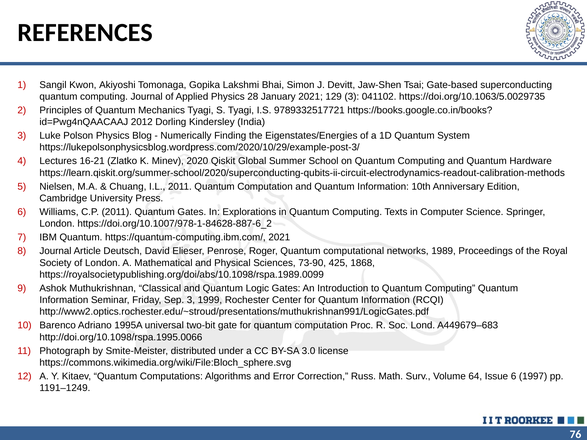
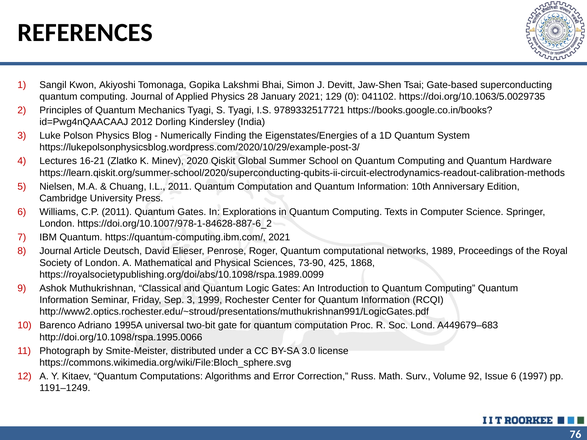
129 3: 3 -> 0
64: 64 -> 92
